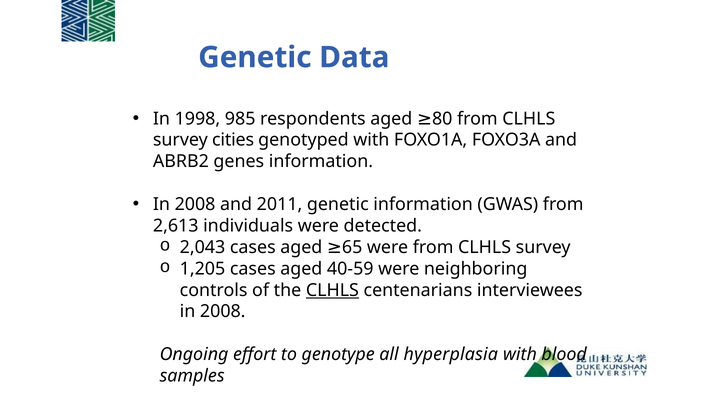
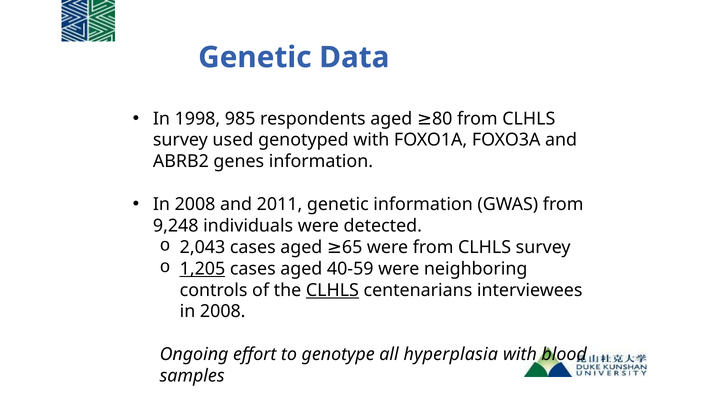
cities: cities -> used
2,613: 2,613 -> 9,248
1,205 underline: none -> present
